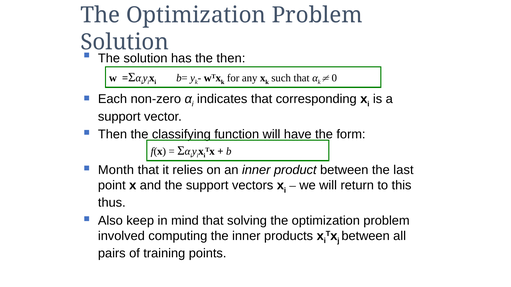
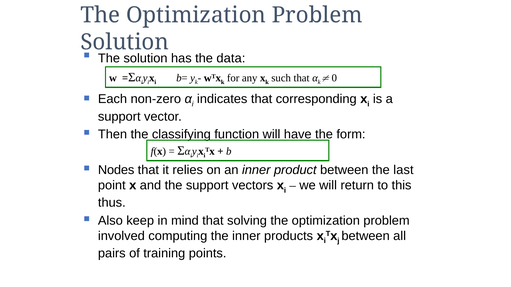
the then: then -> data
Month: Month -> Nodes
